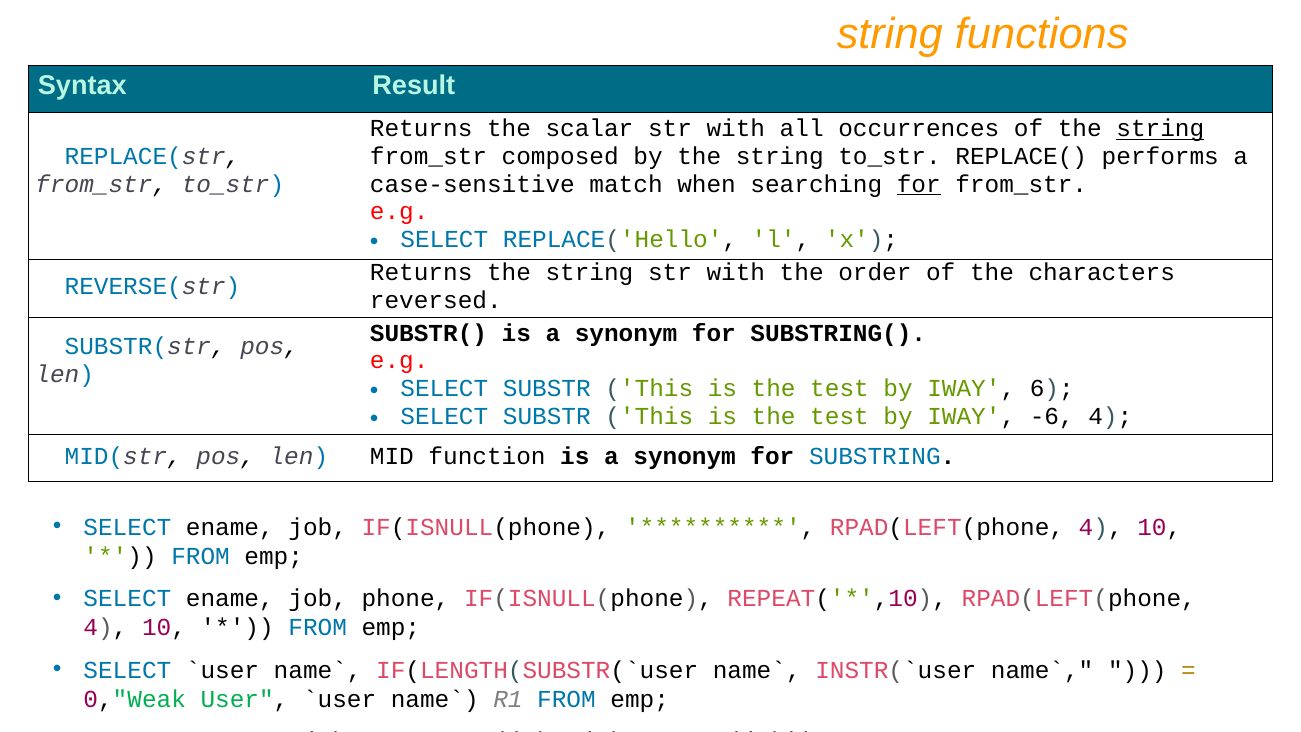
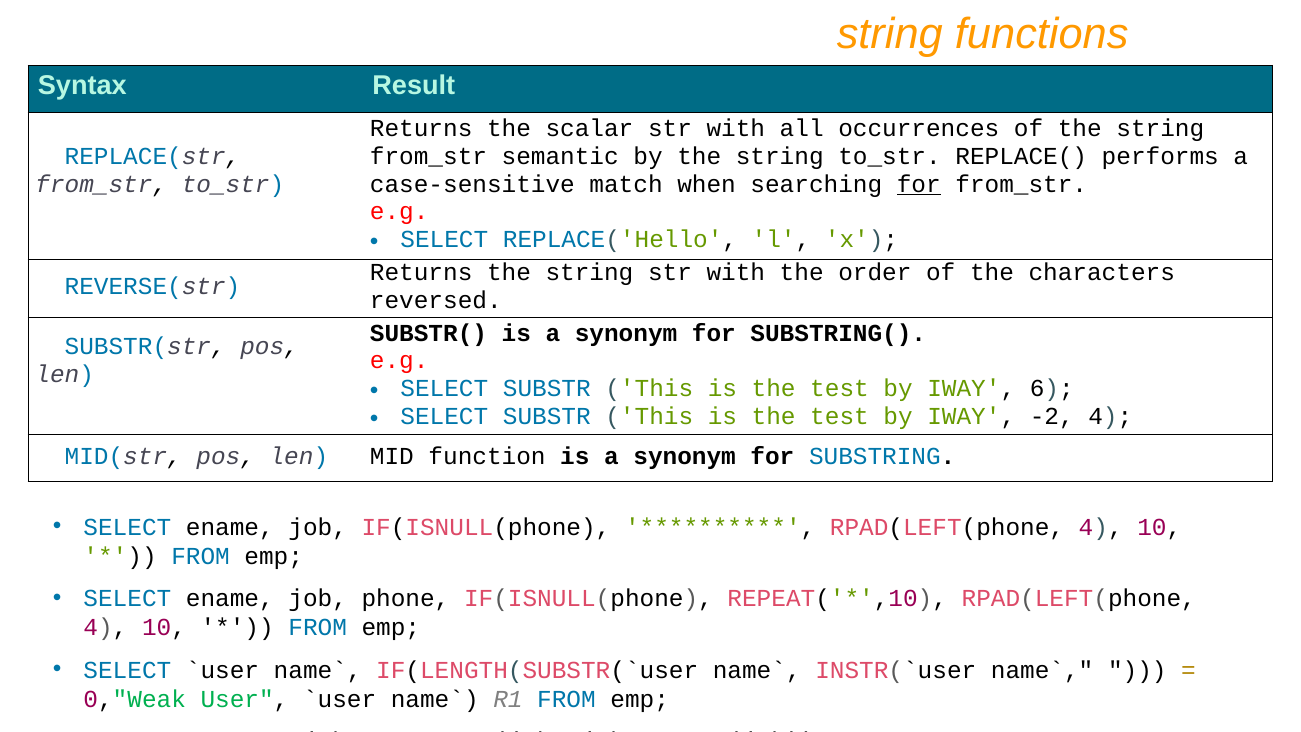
string at (1160, 129) underline: present -> none
composed: composed -> semantic
-6: -6 -> -2
